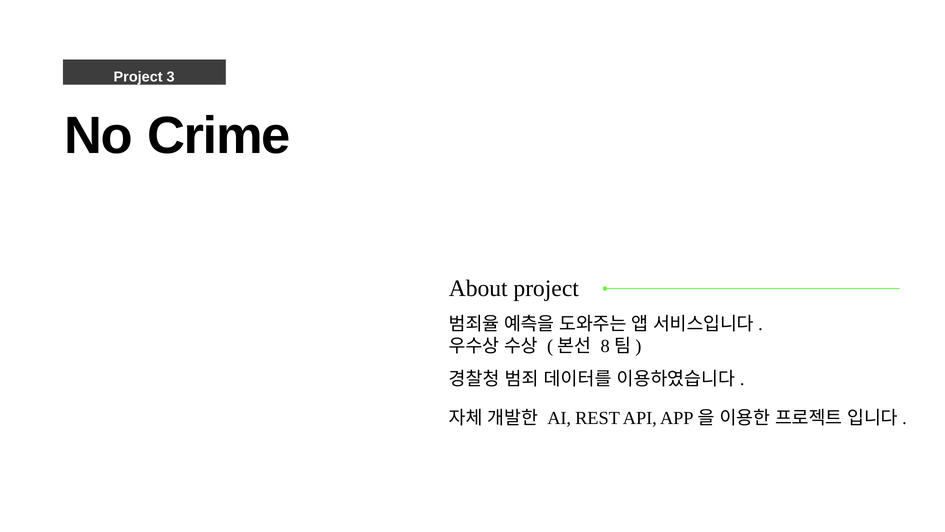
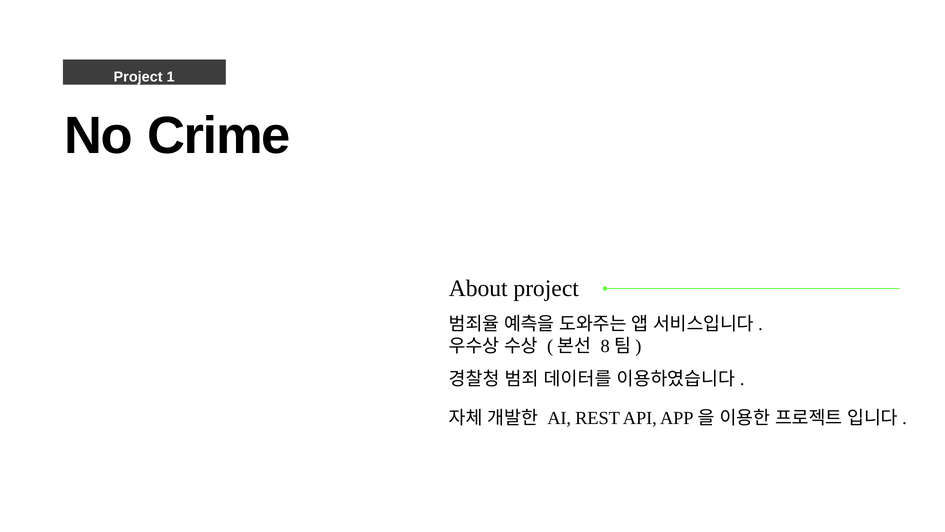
3: 3 -> 1
